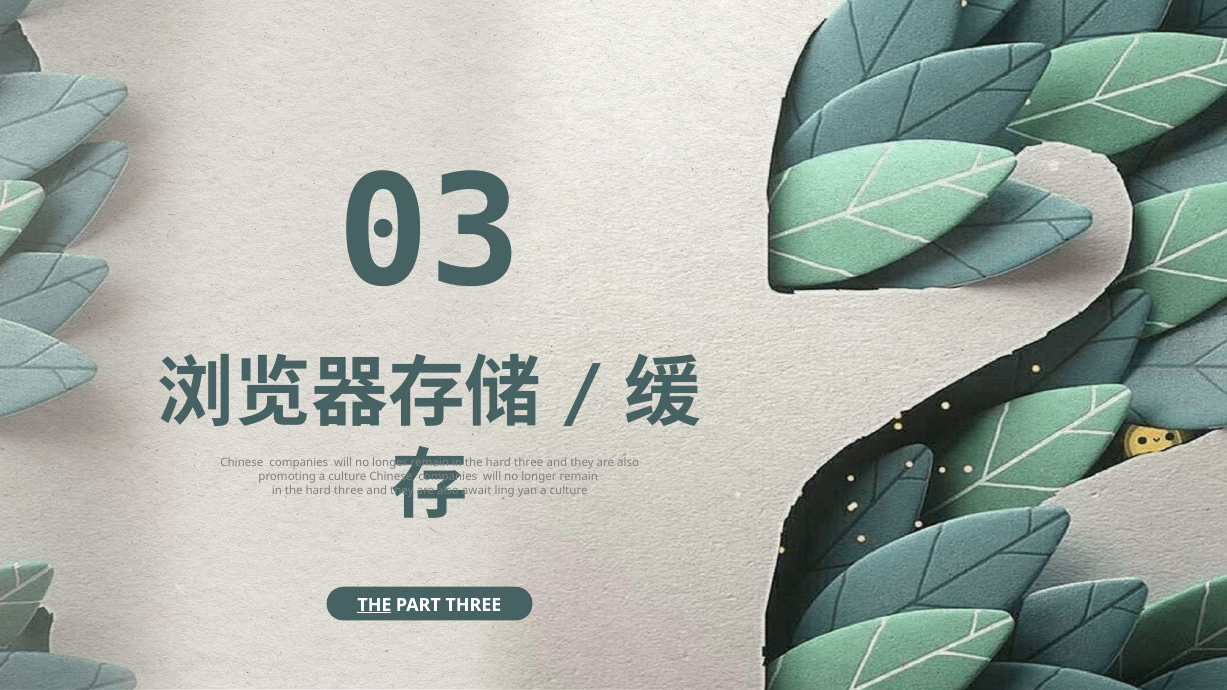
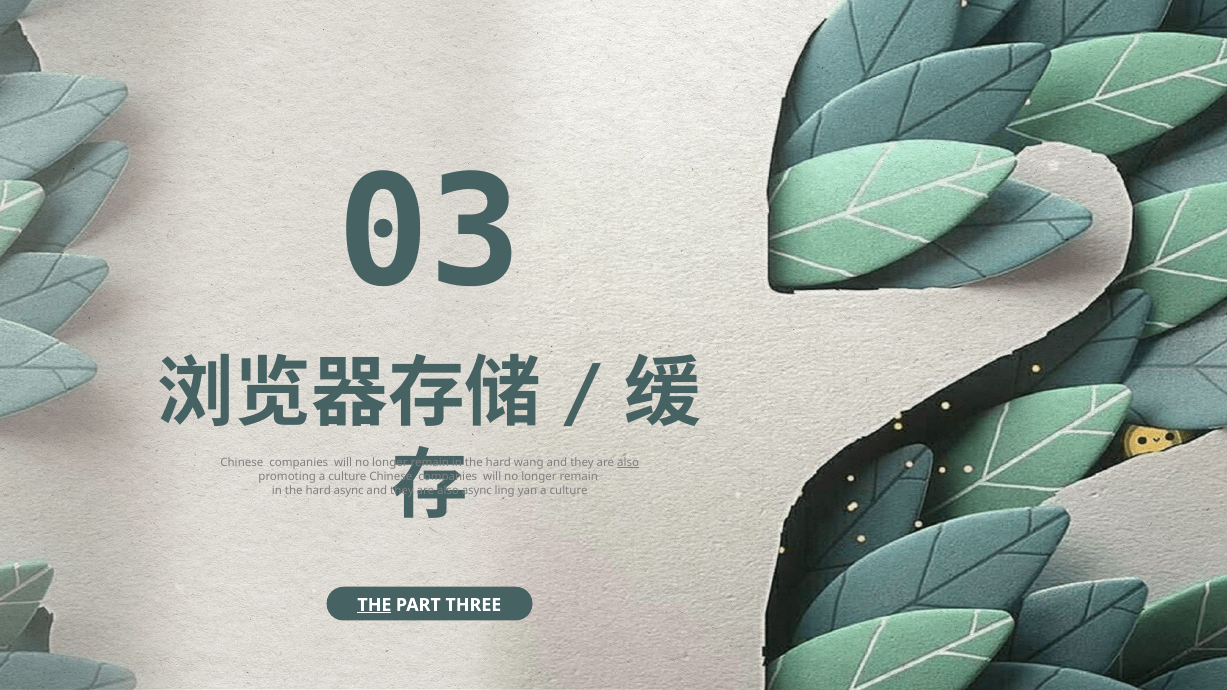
three at (529, 463): three -> wang
also at (628, 463) underline: none -> present
three at (349, 491): three -> async
await at (477, 491): await -> async
